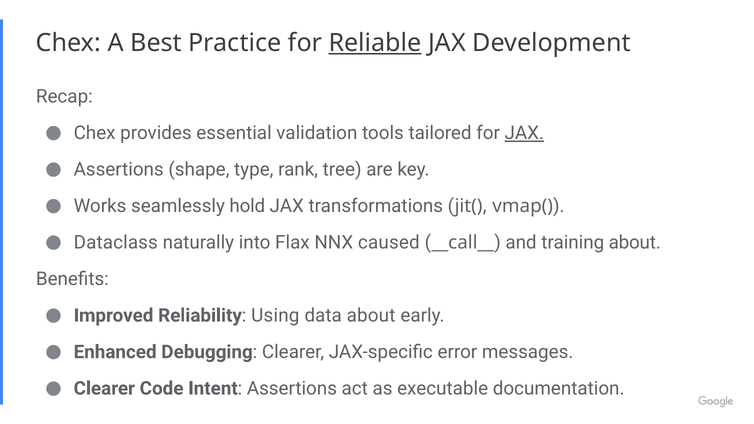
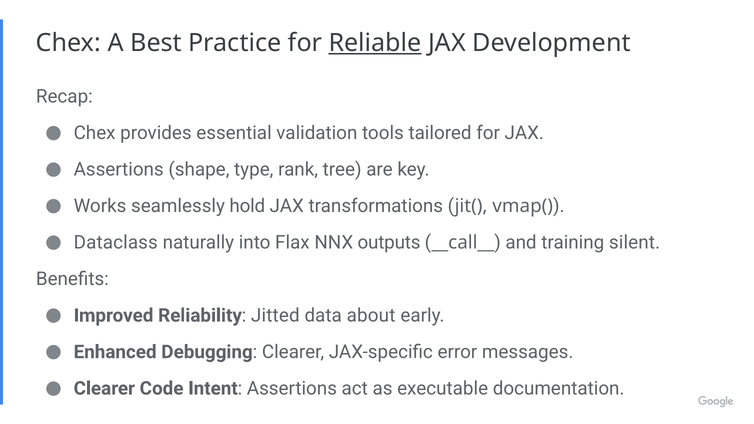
JAX at (524, 133) underline: present -> none
caused: caused -> outputs
training about: about -> silent
Using: Using -> Jitted
